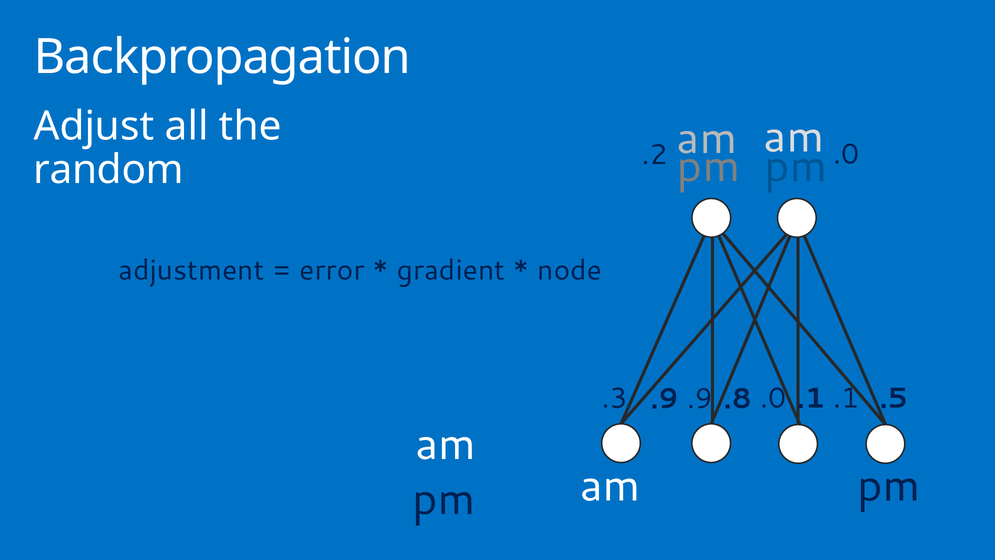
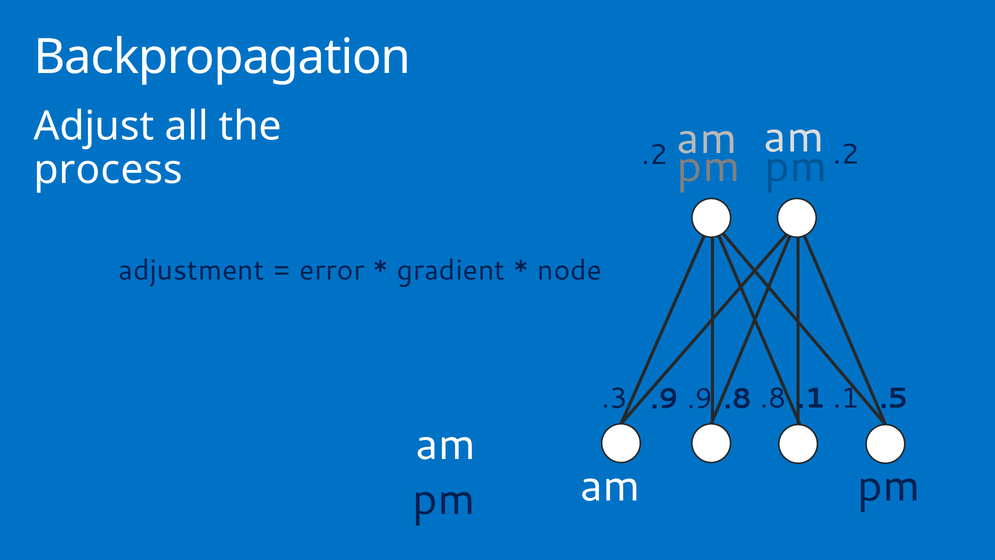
.2 .0: .0 -> .2
random: random -> process
.8 .0: .0 -> .8
